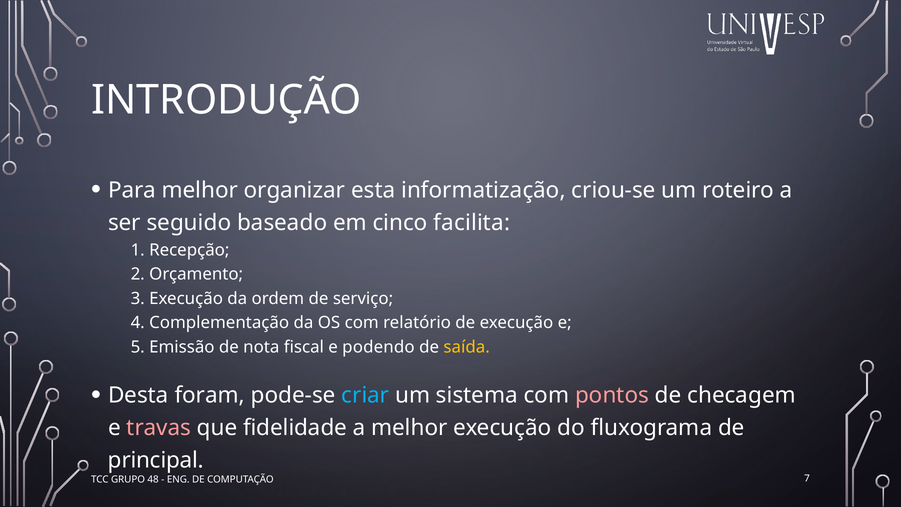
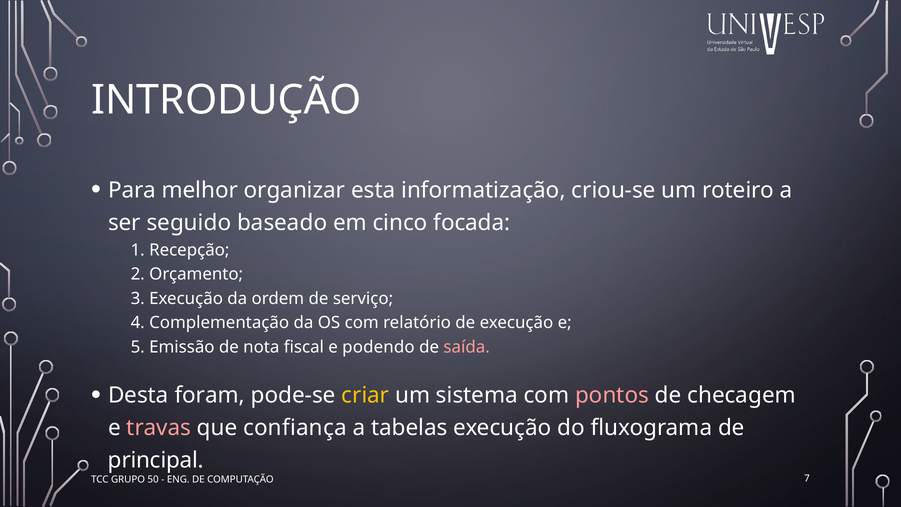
facilita: facilita -> focada
saída colour: yellow -> pink
criar colour: light blue -> yellow
fidelidade: fidelidade -> confiança
a melhor: melhor -> tabelas
48: 48 -> 50
